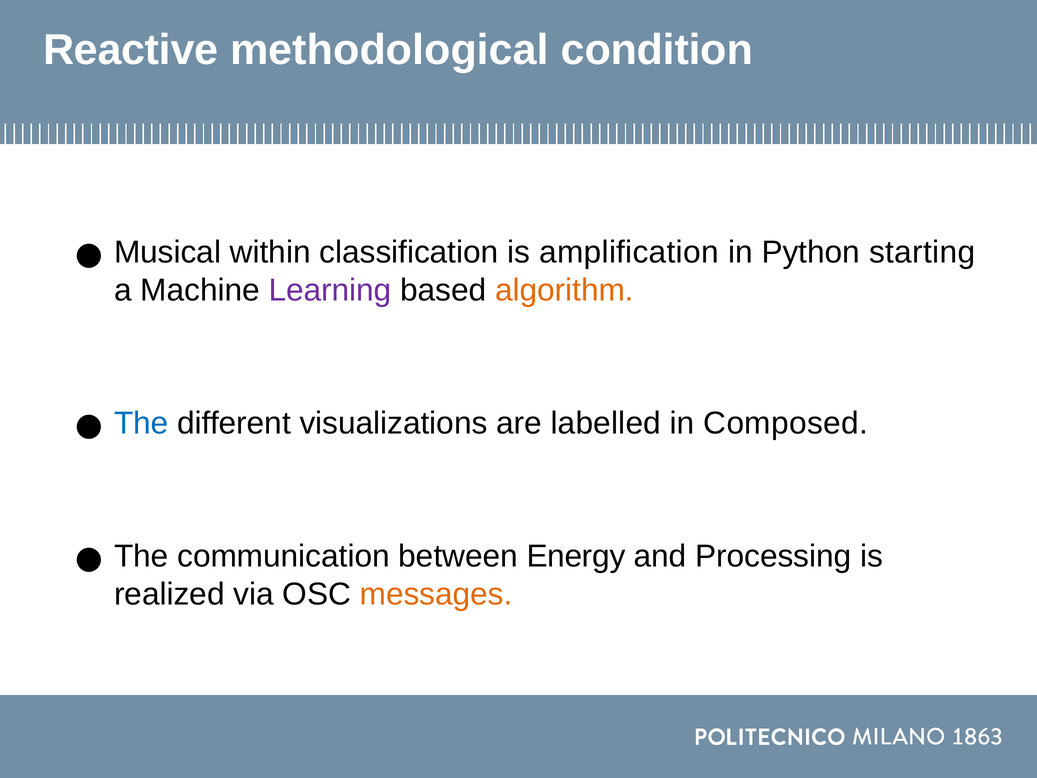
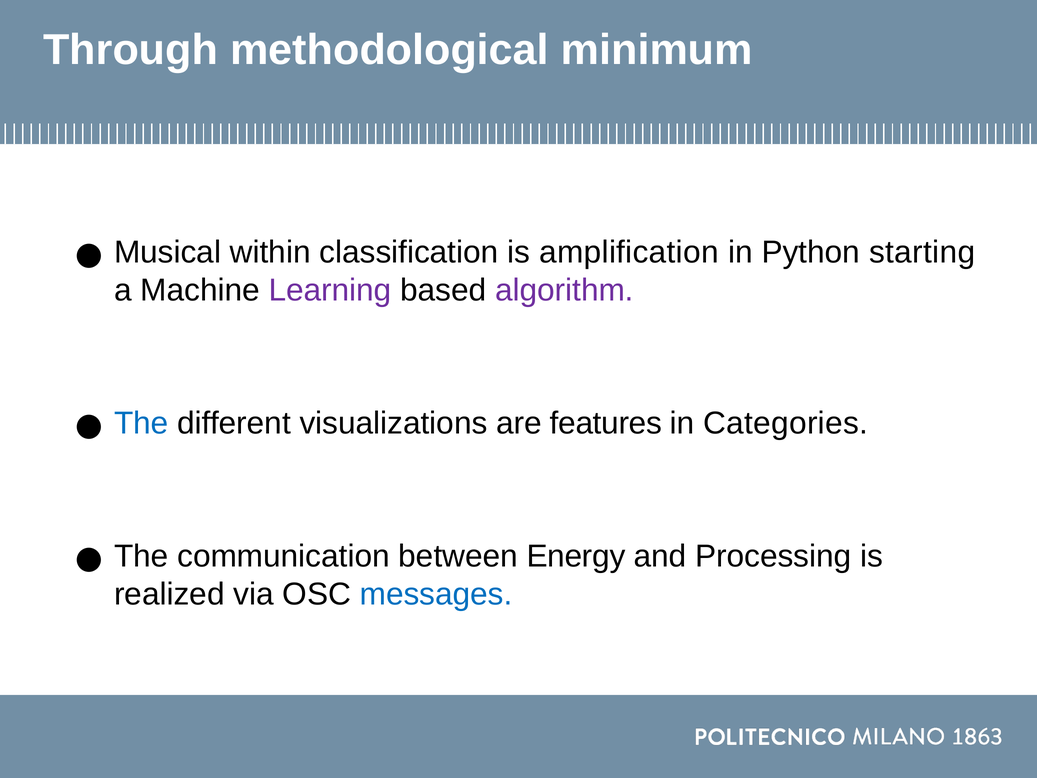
Reactive: Reactive -> Through
condition: condition -> minimum
algorithm colour: orange -> purple
labelled: labelled -> features
Composed: Composed -> Categories
messages colour: orange -> blue
